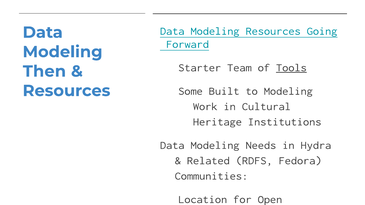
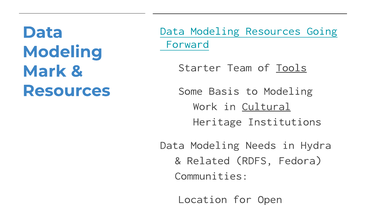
Then: Then -> Mark
Built: Built -> Basis
Cultural underline: none -> present
